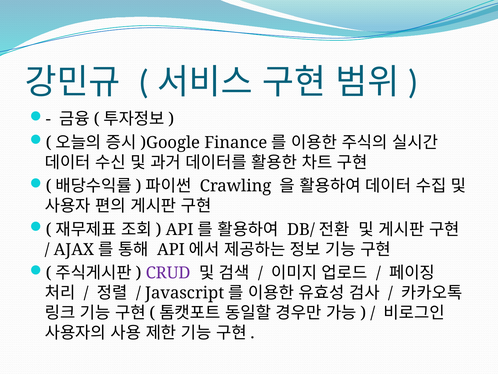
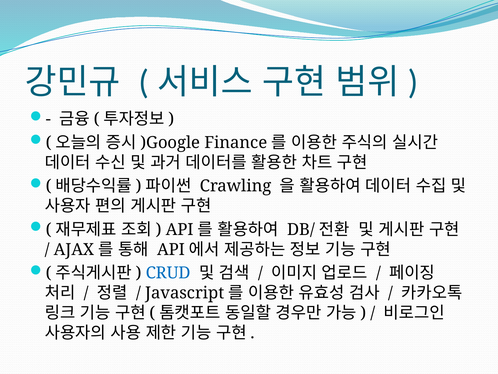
CRUD colour: purple -> blue
